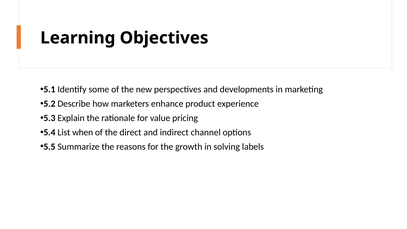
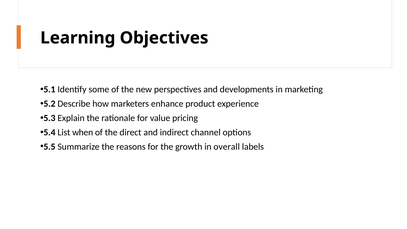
solving: solving -> overall
